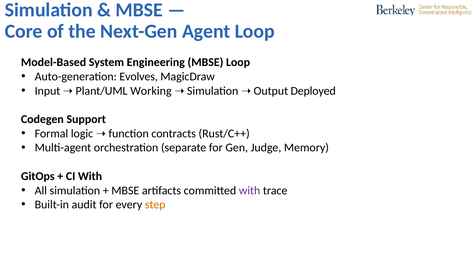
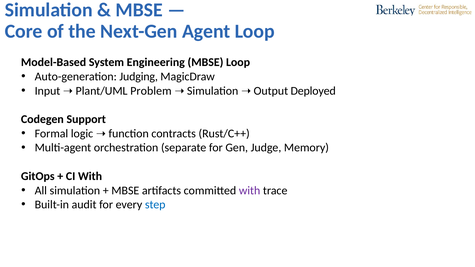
Evolves: Evolves -> Judging
Working: Working -> Problem
step colour: orange -> blue
